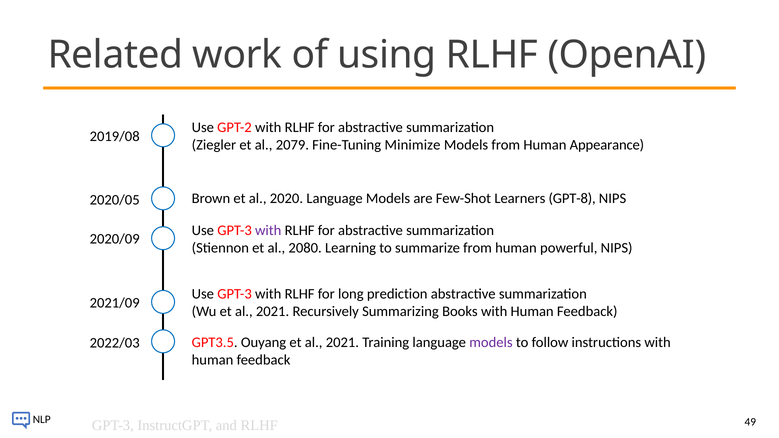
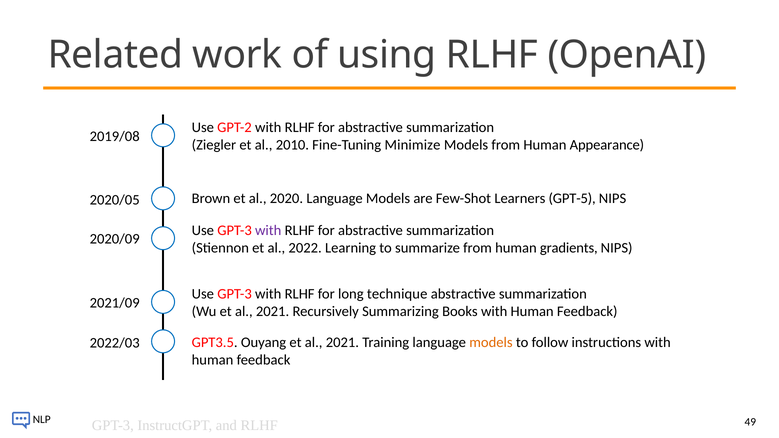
2079: 2079 -> 2010
GPT-8: GPT-8 -> GPT-5
2080: 2080 -> 2022
powerful: powerful -> gradients
prediction: prediction -> technique
models at (491, 343) colour: purple -> orange
